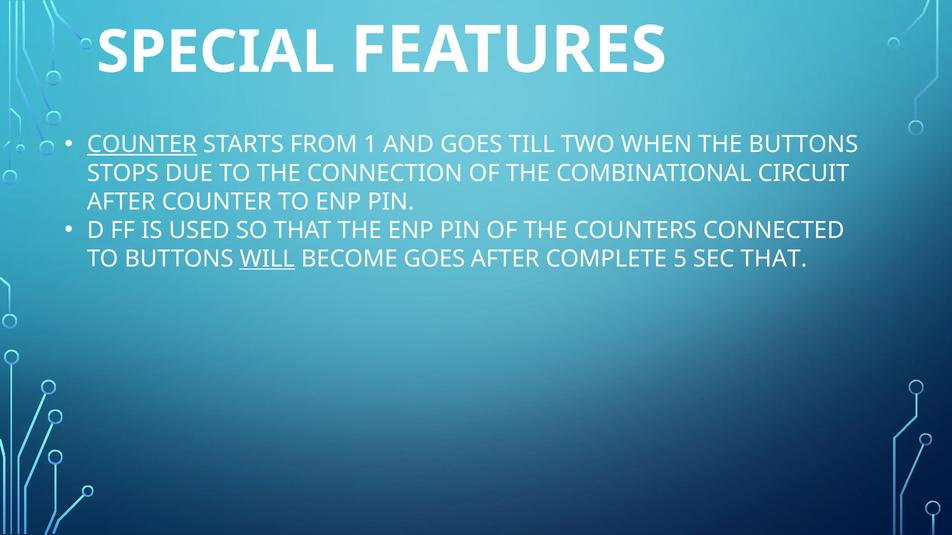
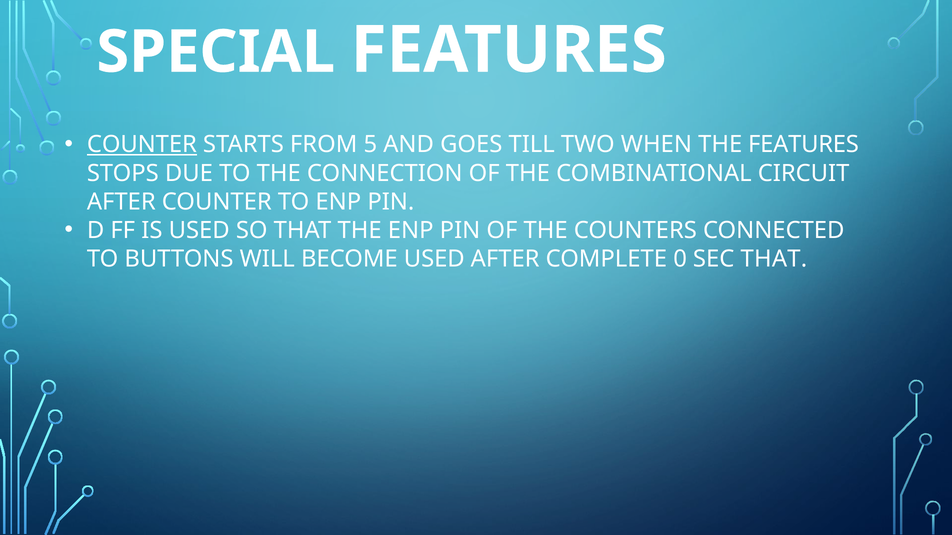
1: 1 -> 5
THE BUTTONS: BUTTONS -> FEATURES
WILL underline: present -> none
BECOME GOES: GOES -> USED
5: 5 -> 0
